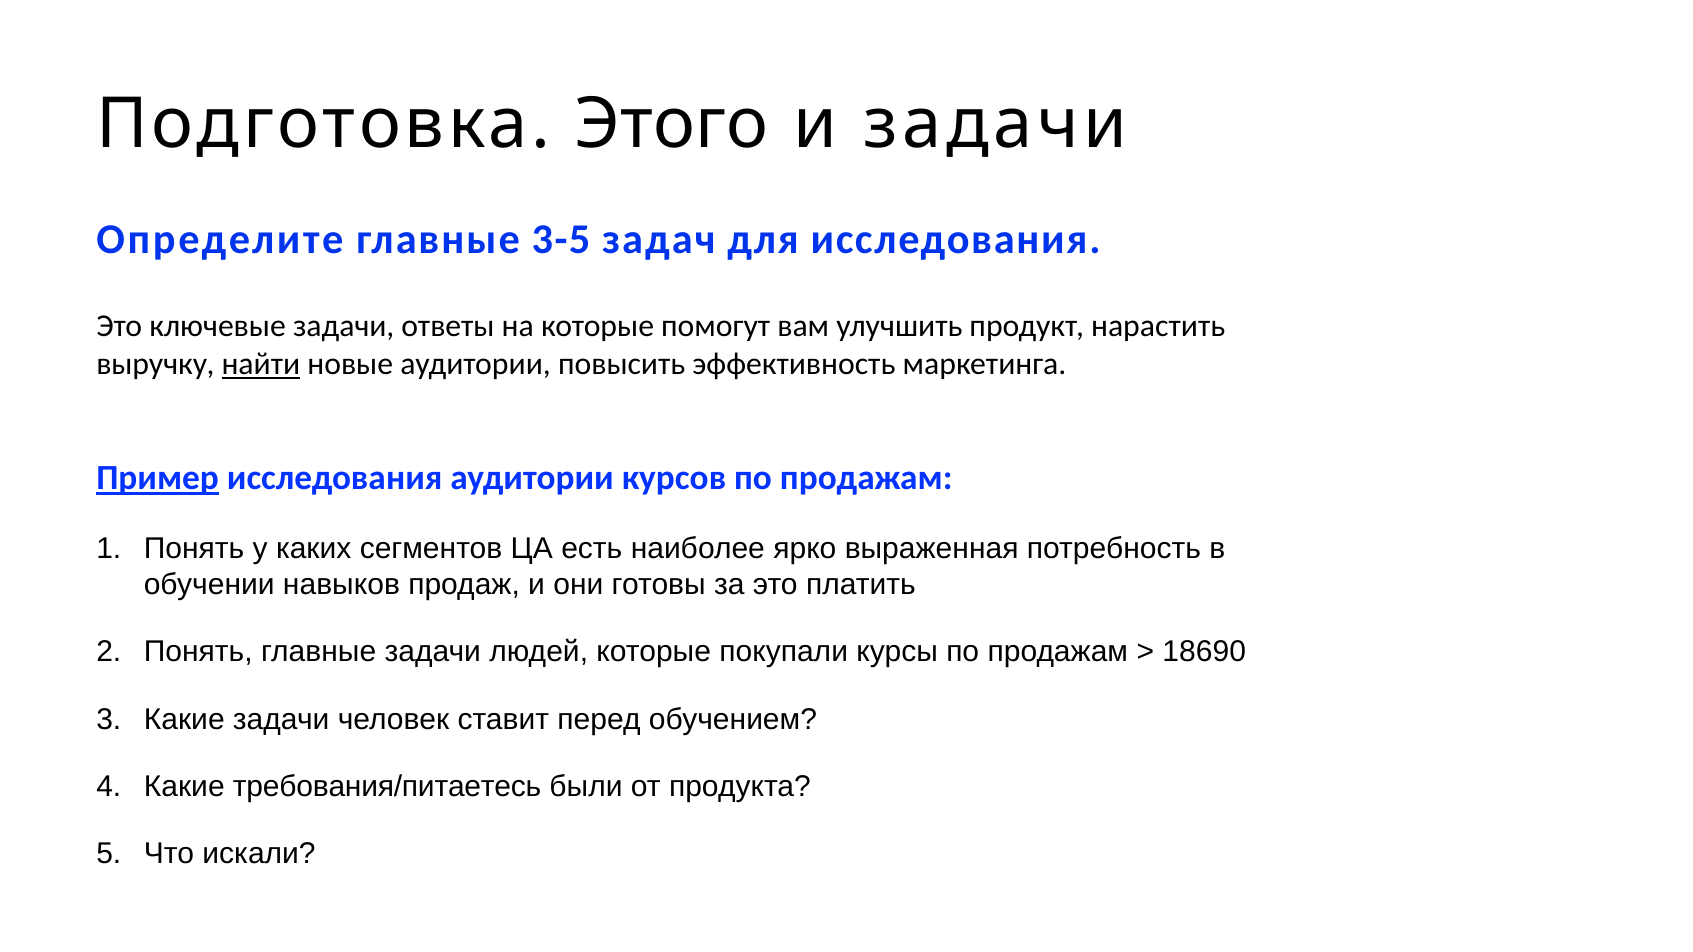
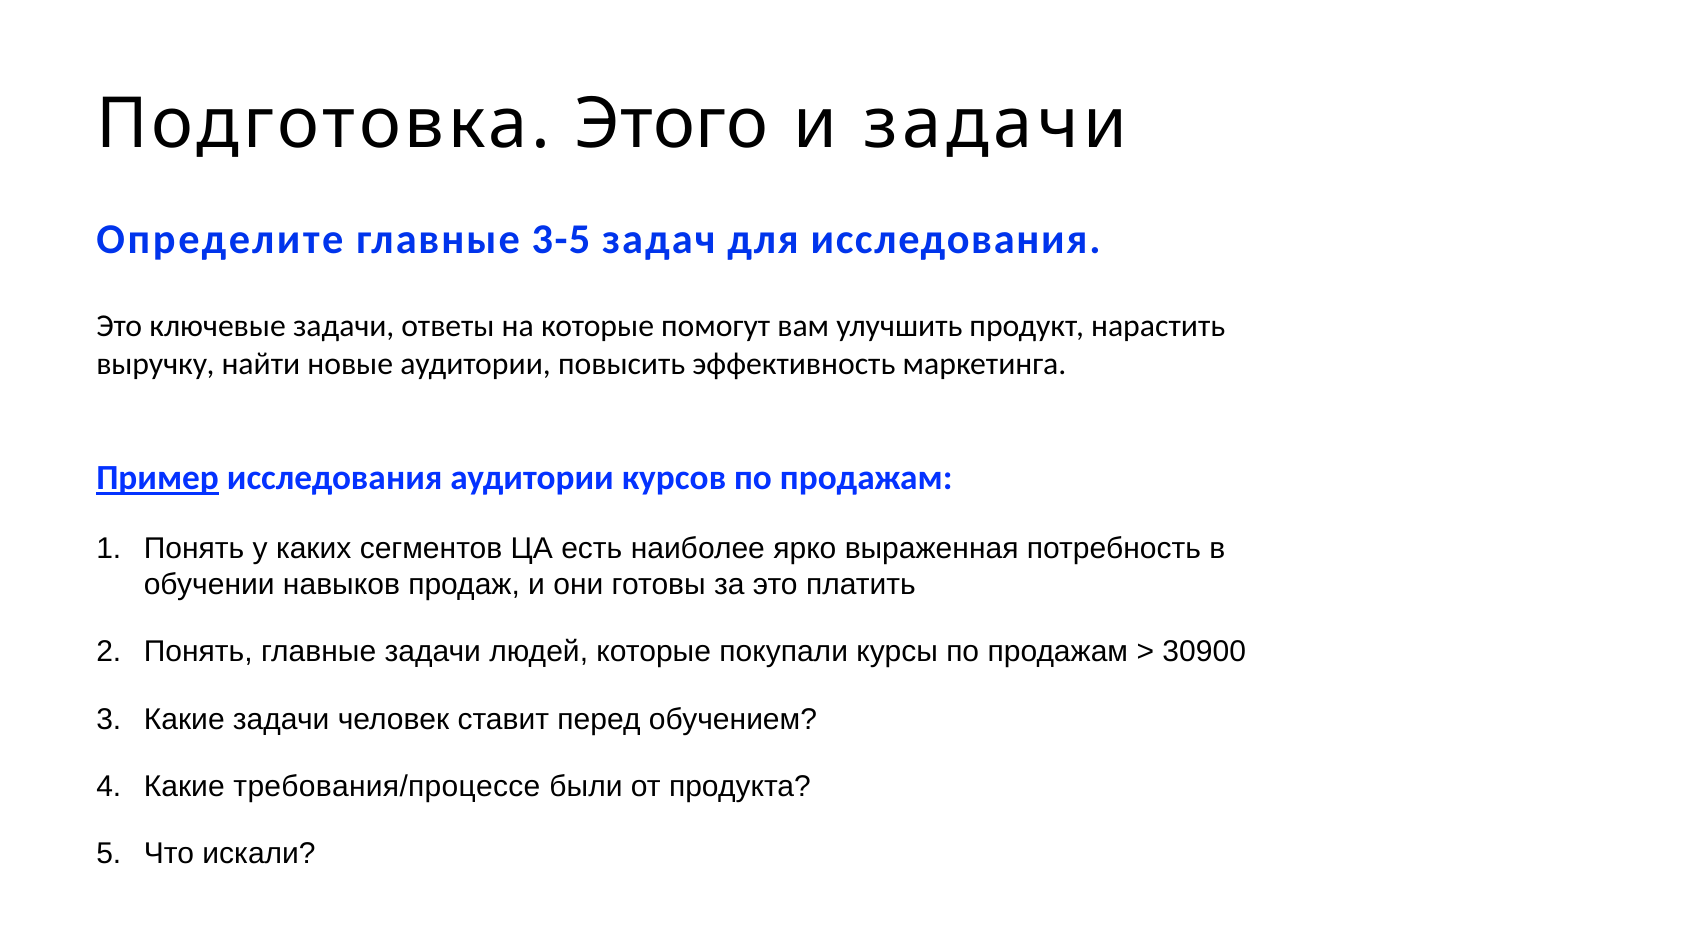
найти underline: present -> none
18690: 18690 -> 30900
требования/питаетесь: требования/питаетесь -> требования/процессе
